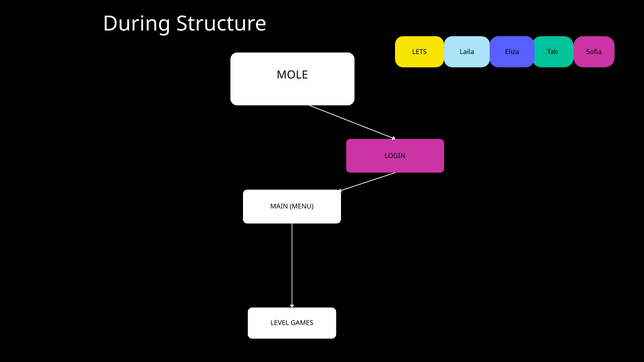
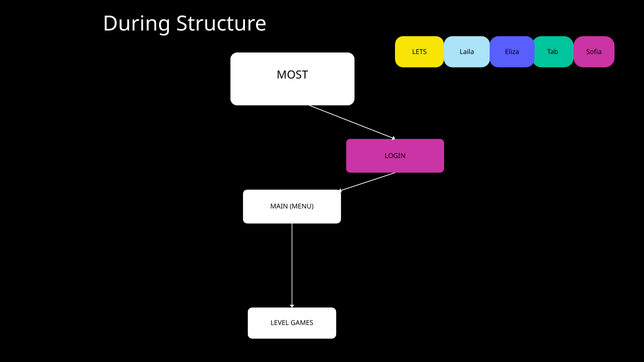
MOLE: MOLE -> MOST
